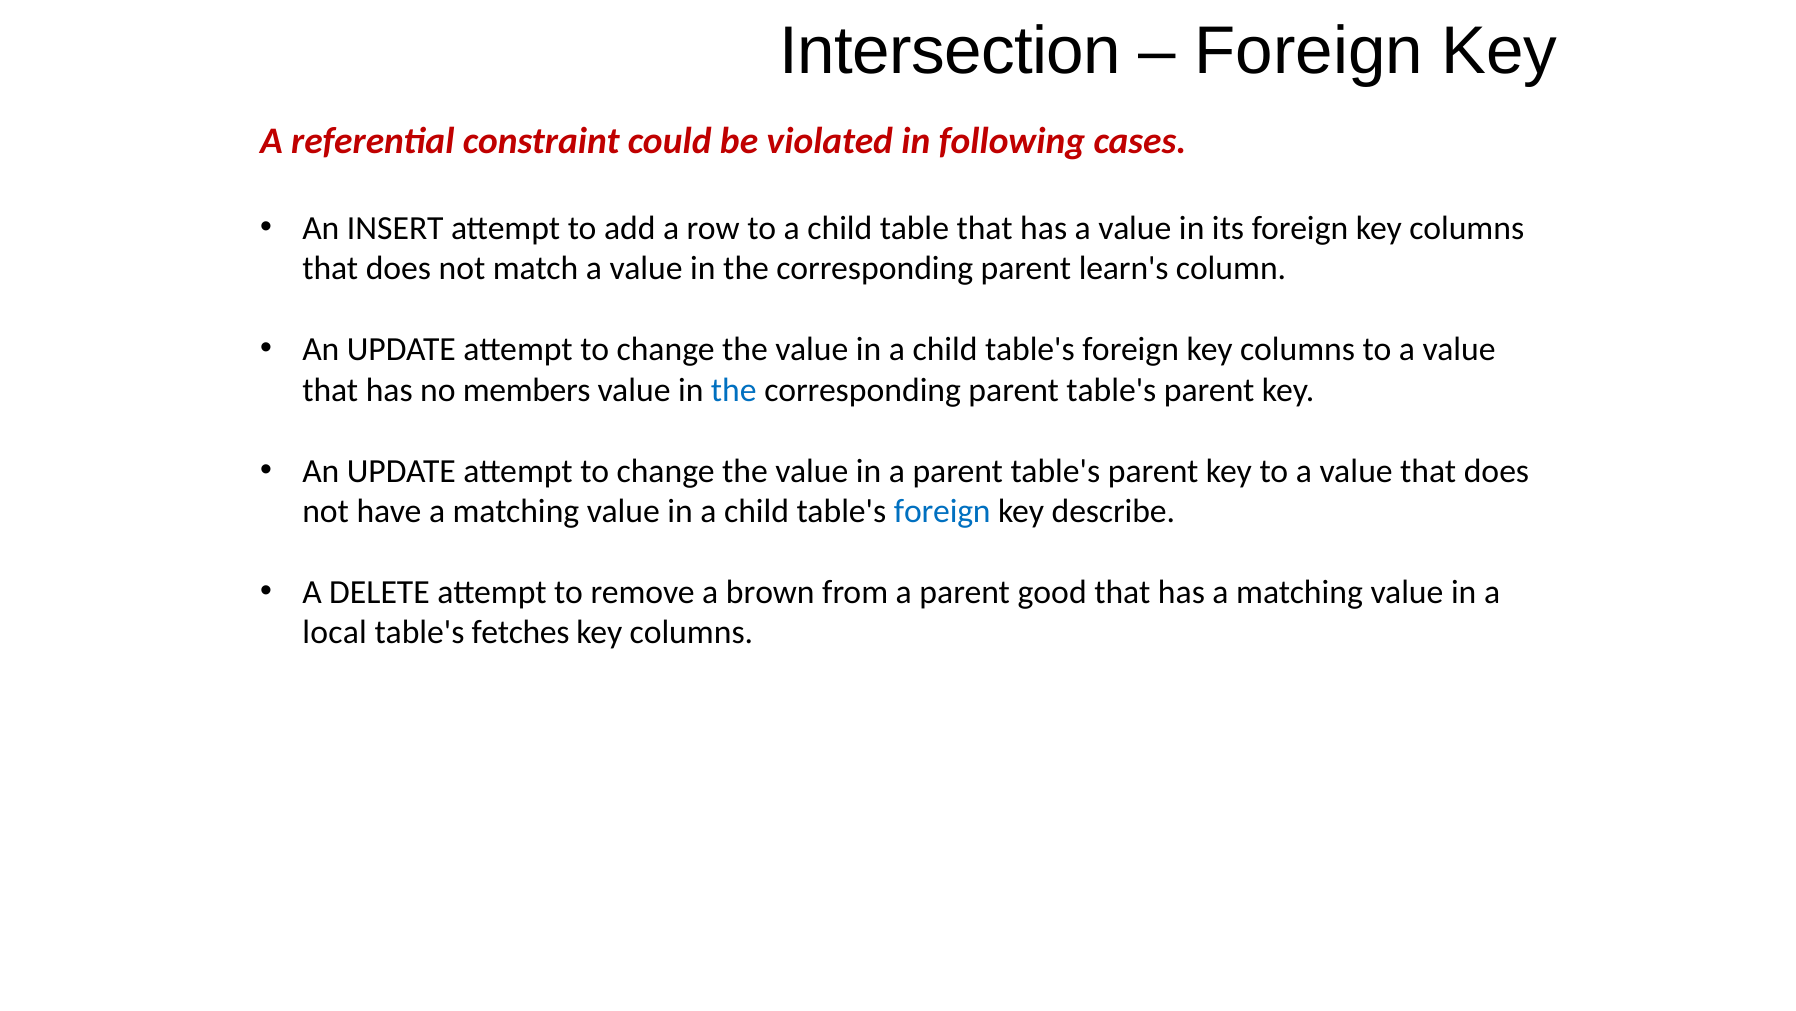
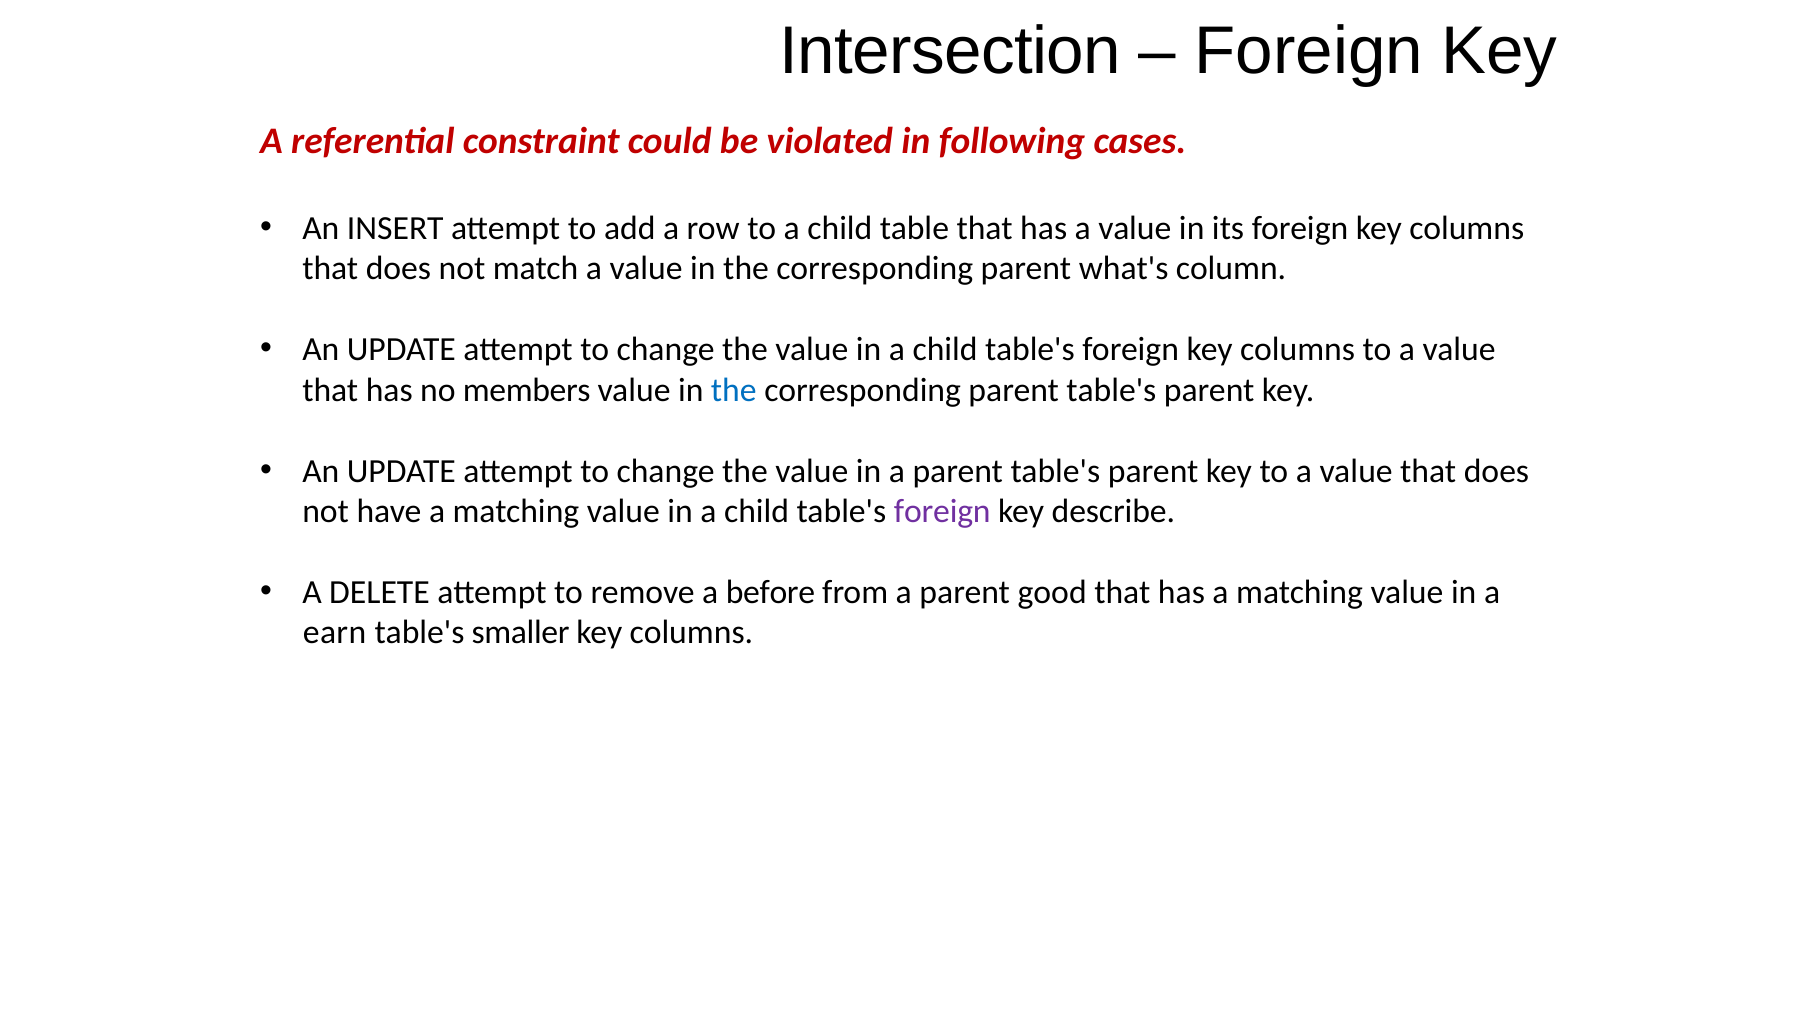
learn's: learn's -> what's
foreign at (942, 511) colour: blue -> purple
brown: brown -> before
local: local -> earn
fetches: fetches -> smaller
